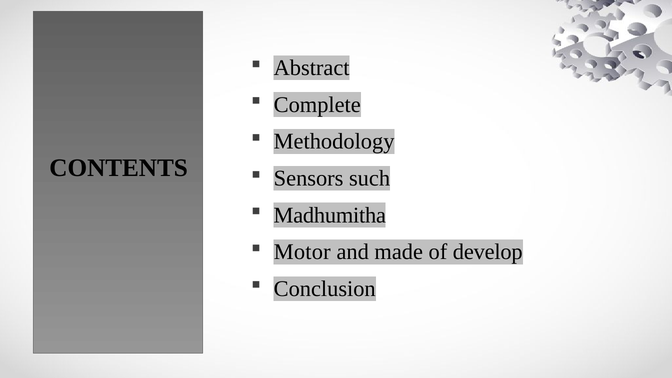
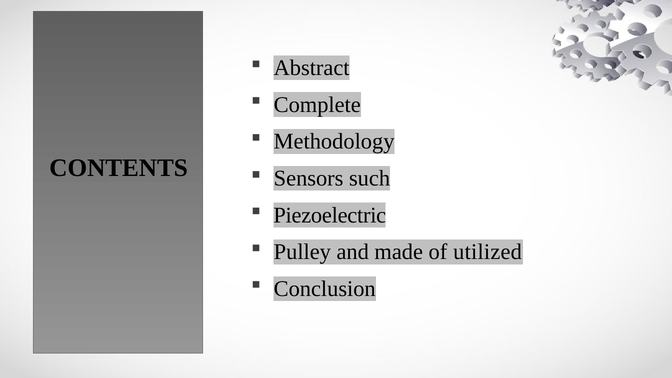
Madhumitha: Madhumitha -> Piezoelectric
Motor: Motor -> Pulley
develop: develop -> utilized
